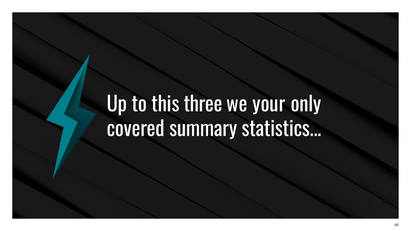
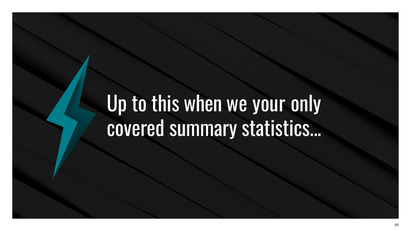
three: three -> when
